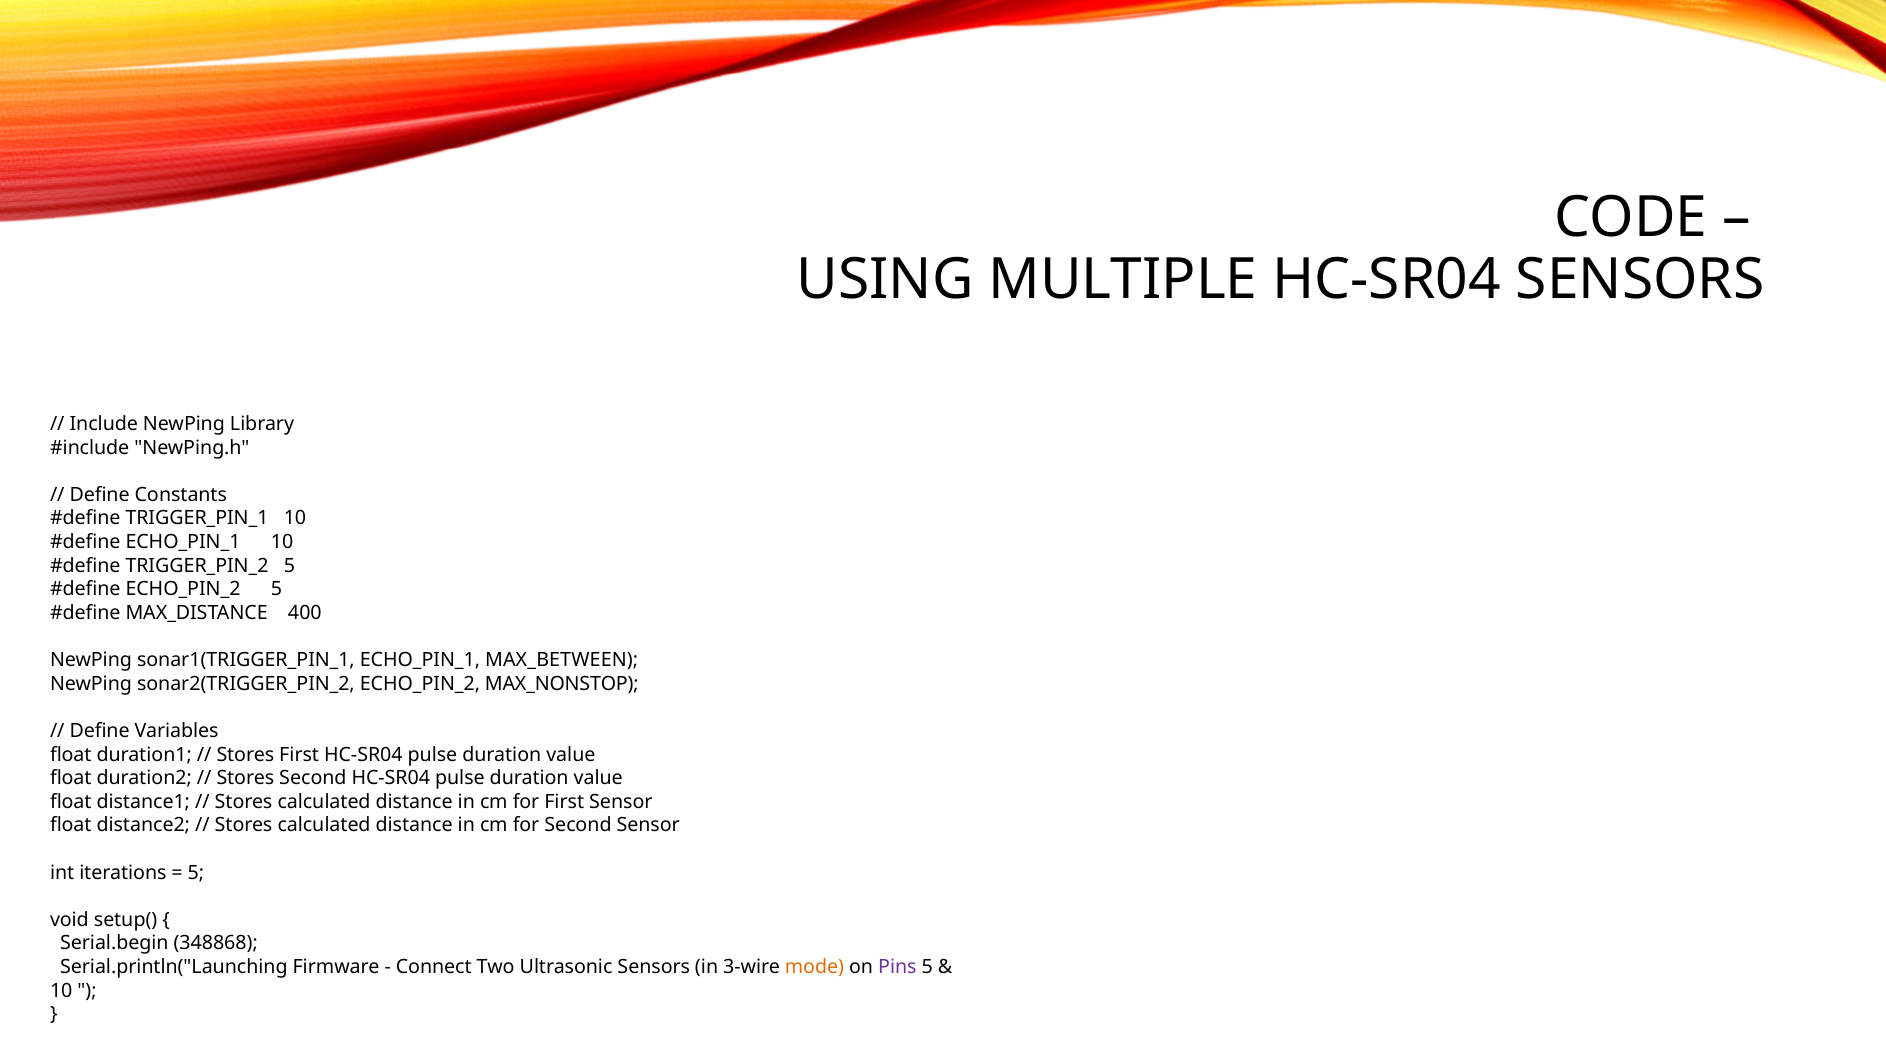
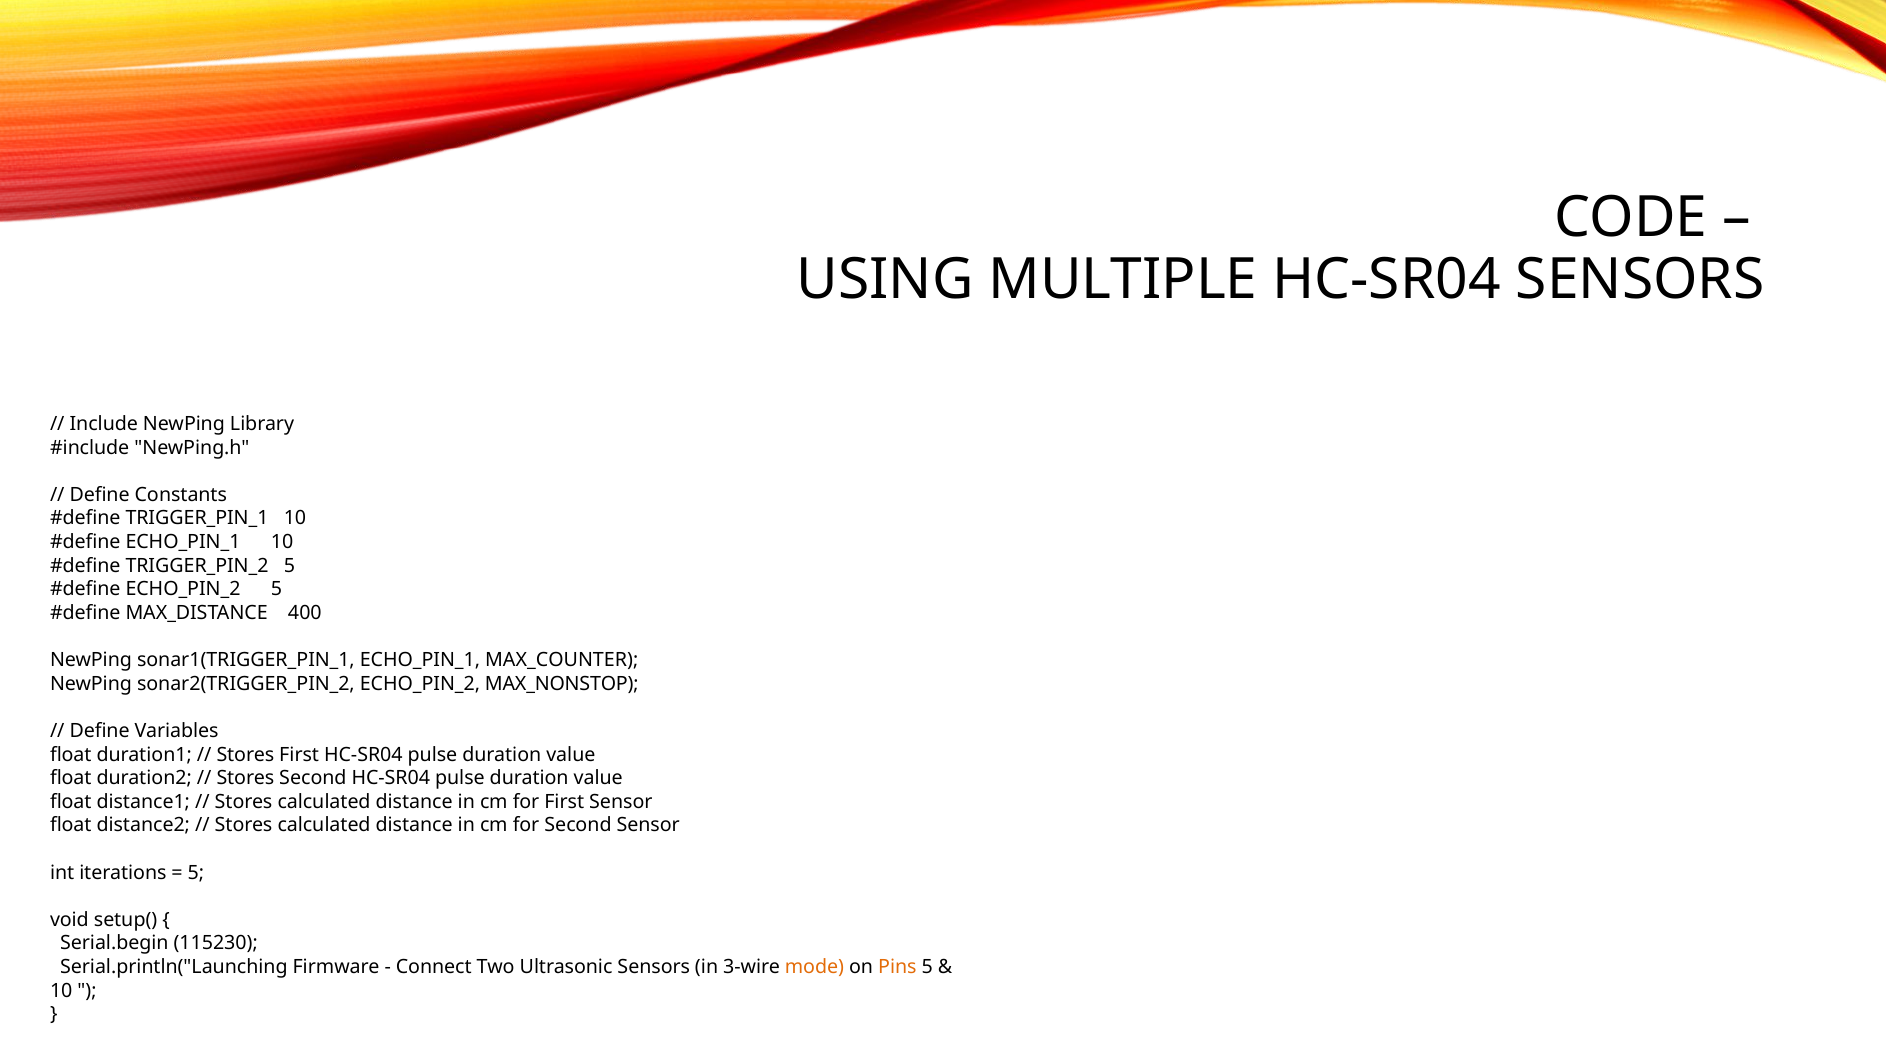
MAX_BETWEEN: MAX_BETWEEN -> MAX_COUNTER
348868: 348868 -> 115230
Pins colour: purple -> orange
